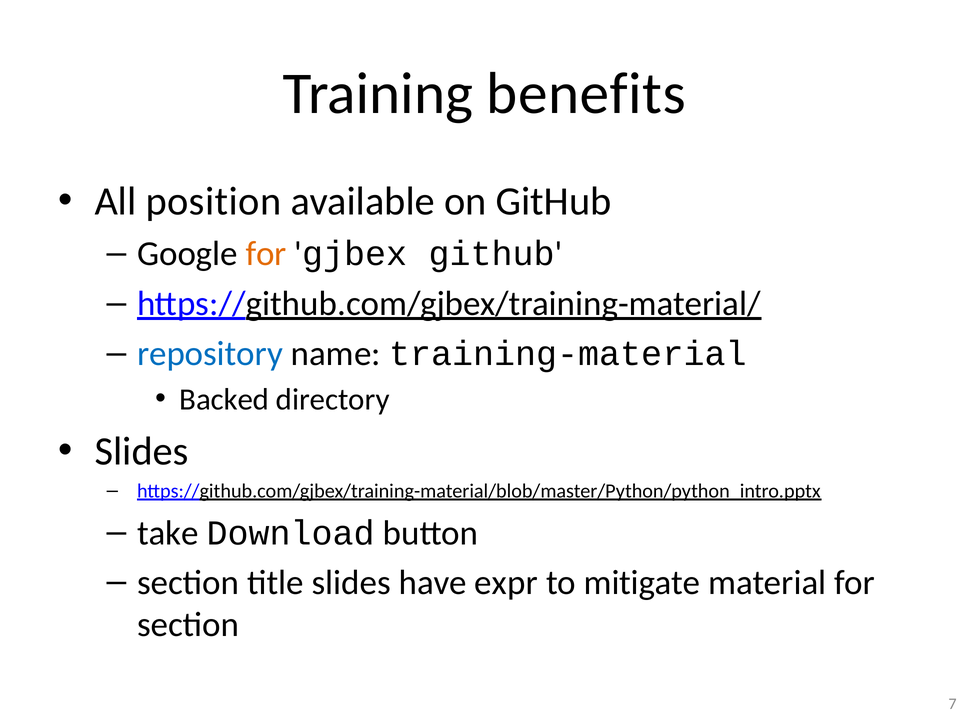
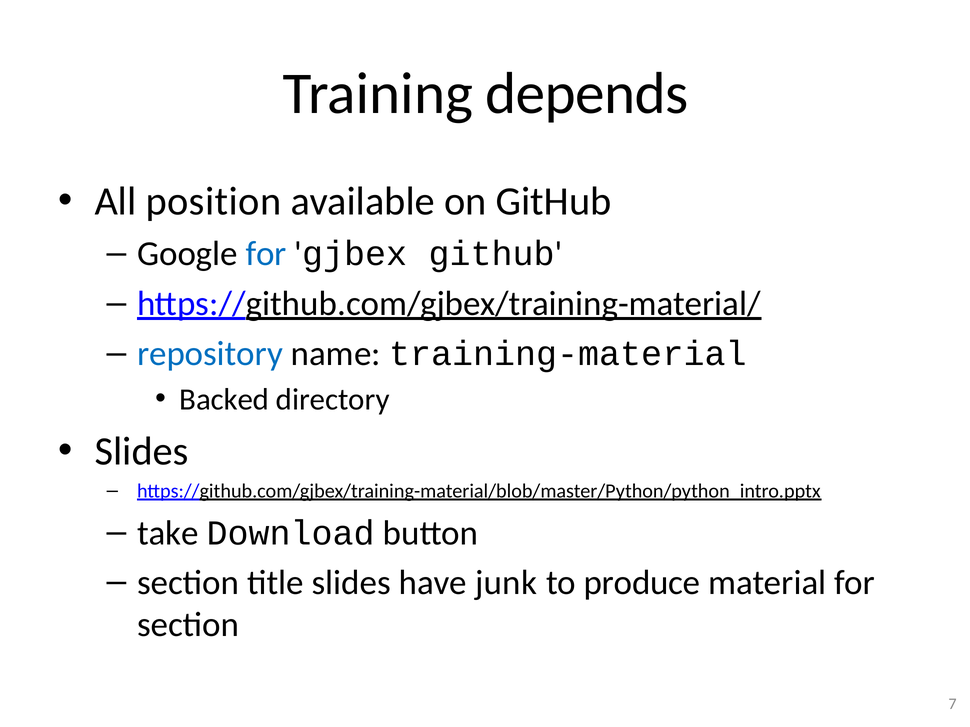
benefits: benefits -> depends
for at (266, 254) colour: orange -> blue
expr: expr -> junk
mitigate: mitigate -> produce
